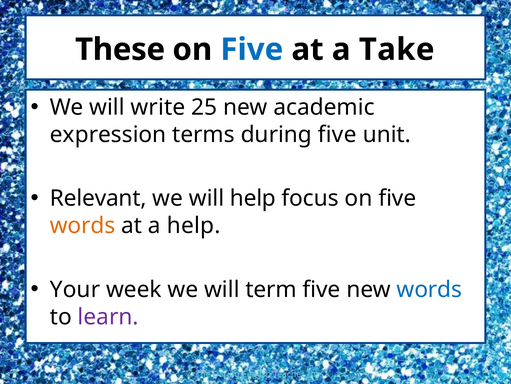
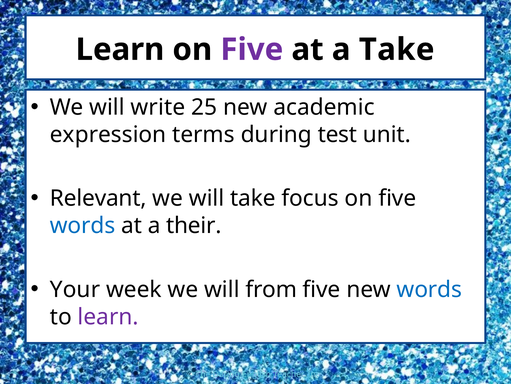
These at (120, 49): These -> Learn
Five at (252, 49) colour: blue -> purple
during five: five -> test
will help: help -> take
words at (83, 225) colour: orange -> blue
a help: help -> their
term: term -> from
